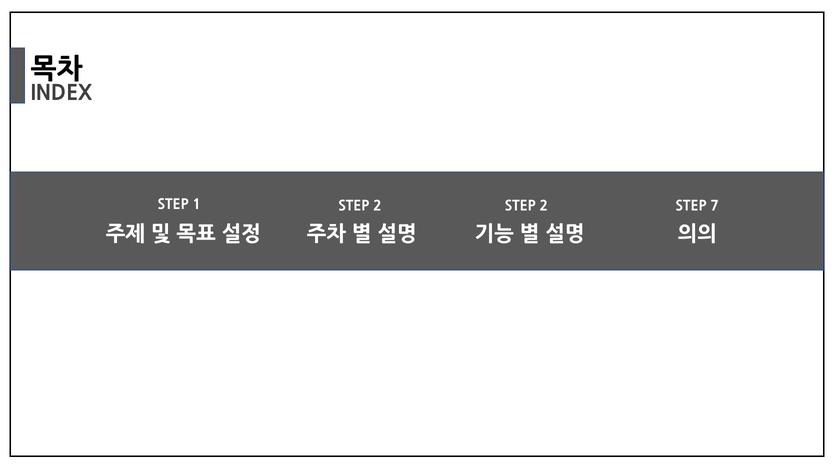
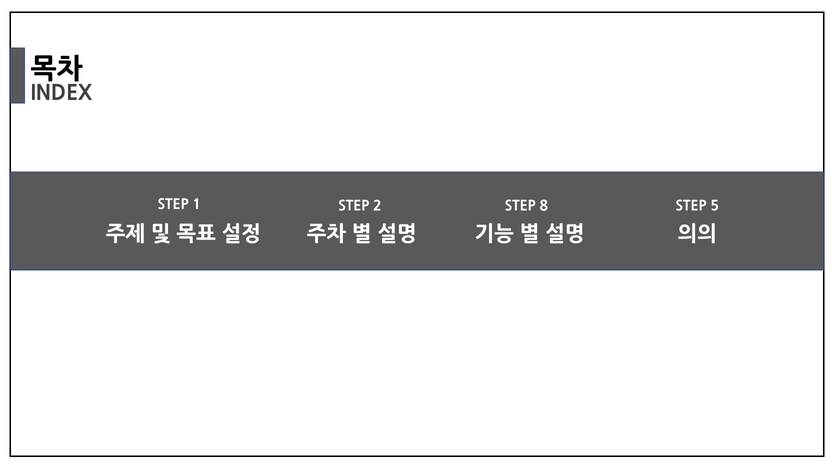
2 at (544, 207): 2 -> 8
7: 7 -> 5
